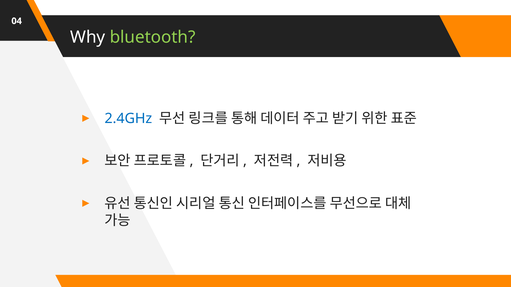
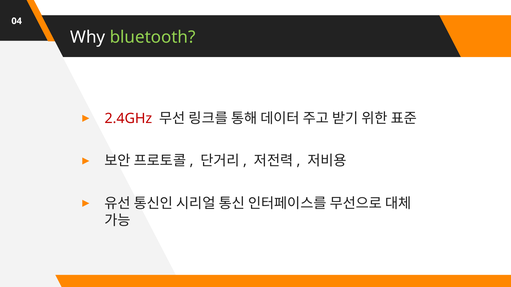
2.4GHz colour: blue -> red
